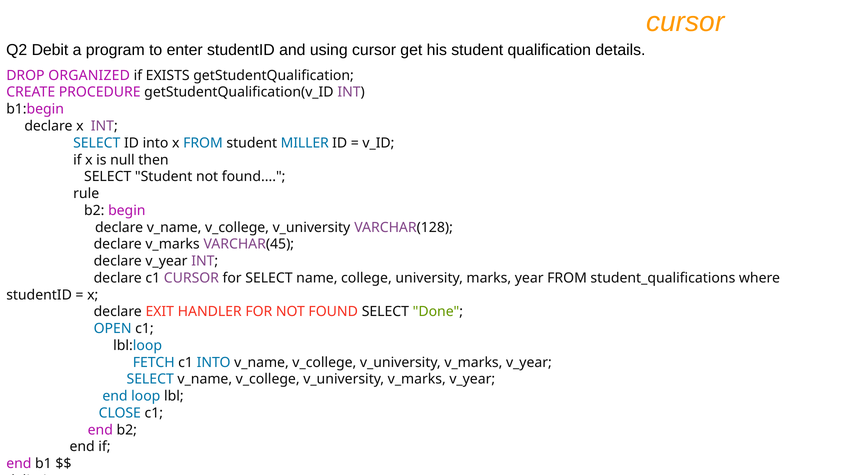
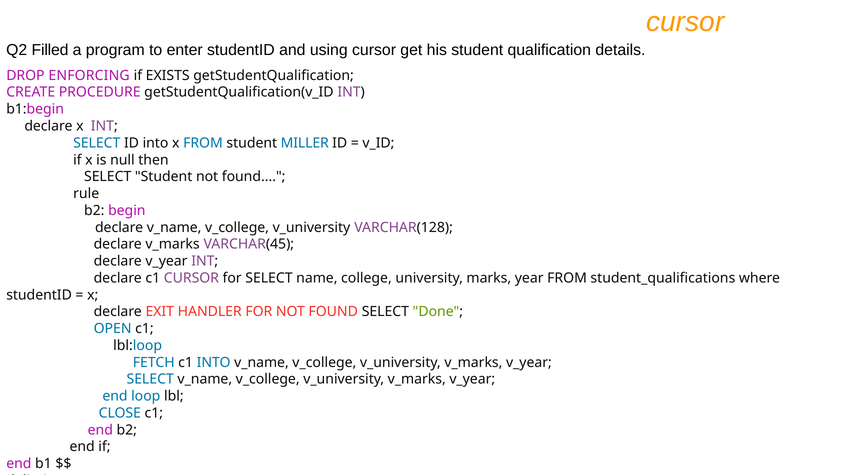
Debit: Debit -> Filled
ORGANIZED: ORGANIZED -> ENFORCING
